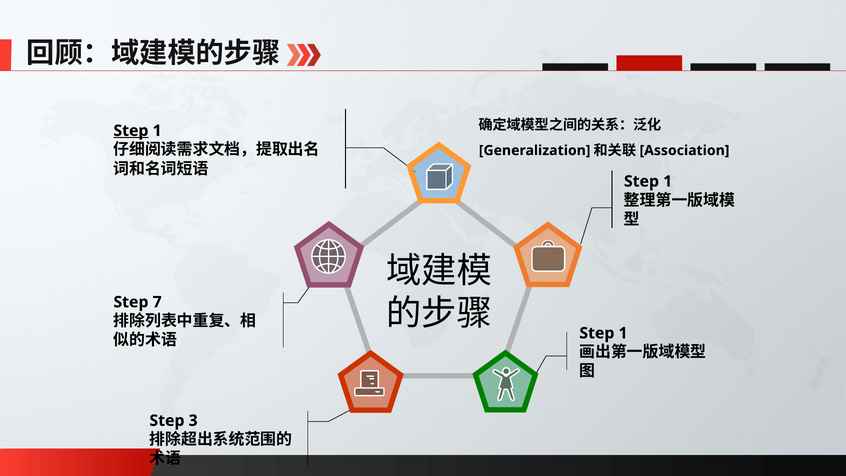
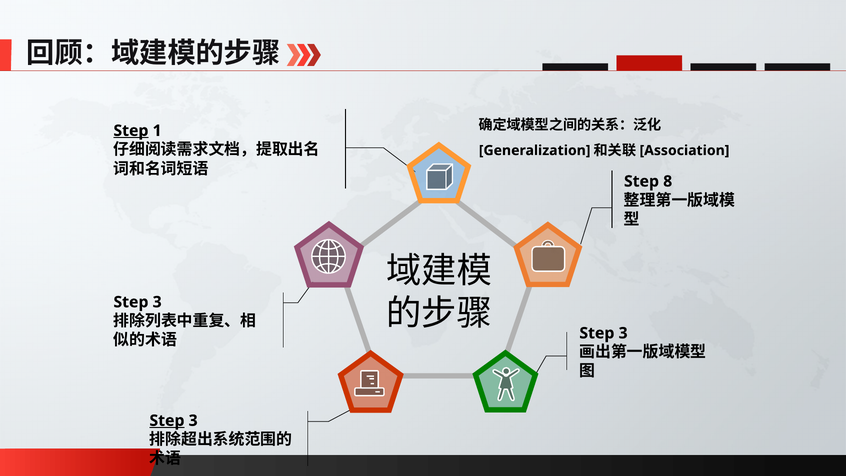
1 at (668, 181): 1 -> 8
7 at (157, 302): 7 -> 3
1 at (623, 333): 1 -> 3
Step at (167, 421) underline: none -> present
